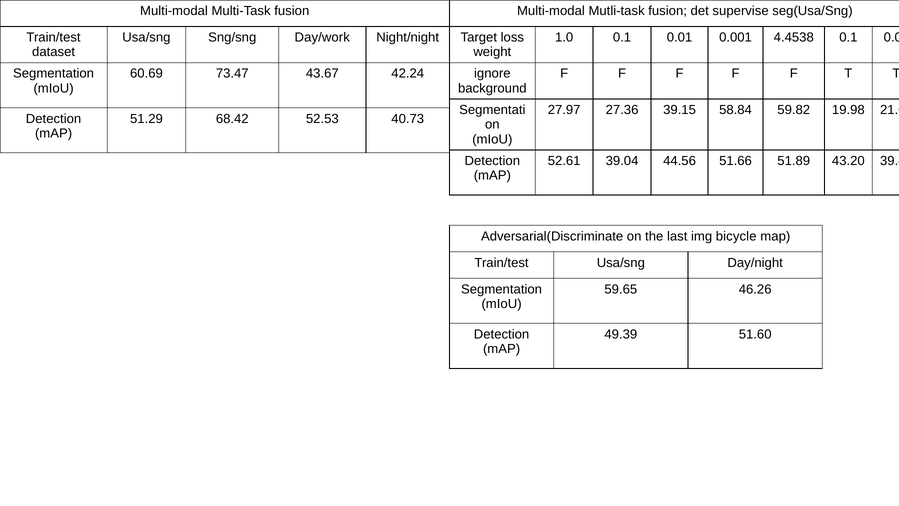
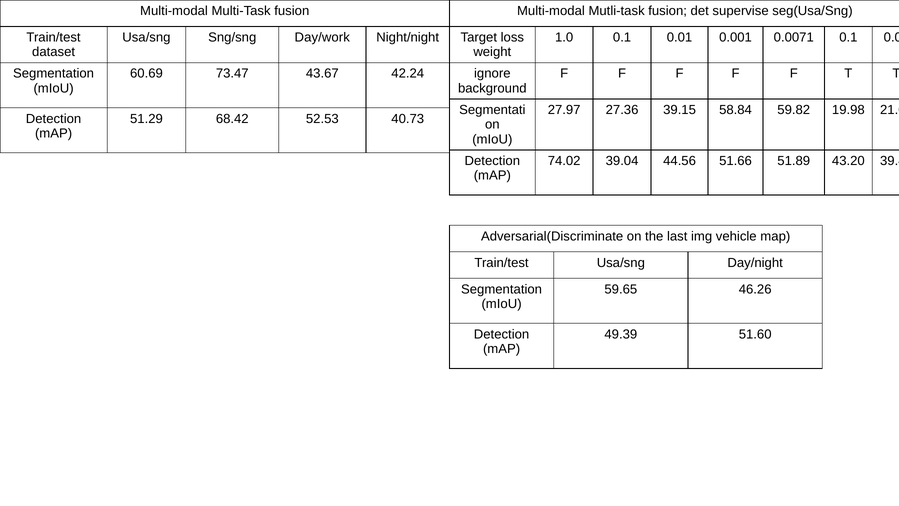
4.4538: 4.4538 -> 0.0071
52.61: 52.61 -> 74.02
bicycle: bicycle -> vehicle
